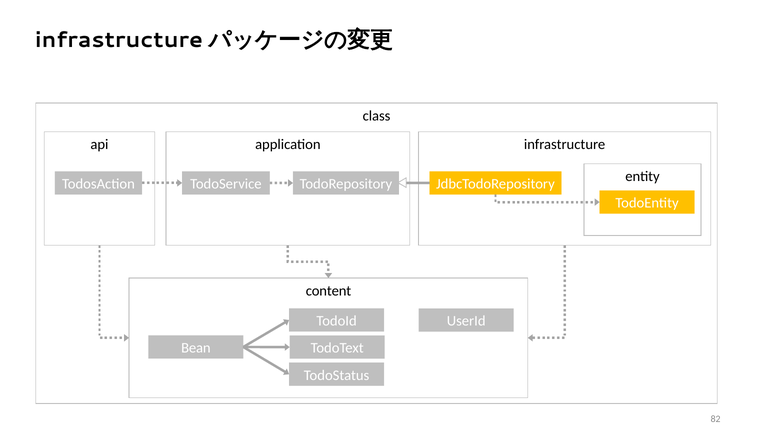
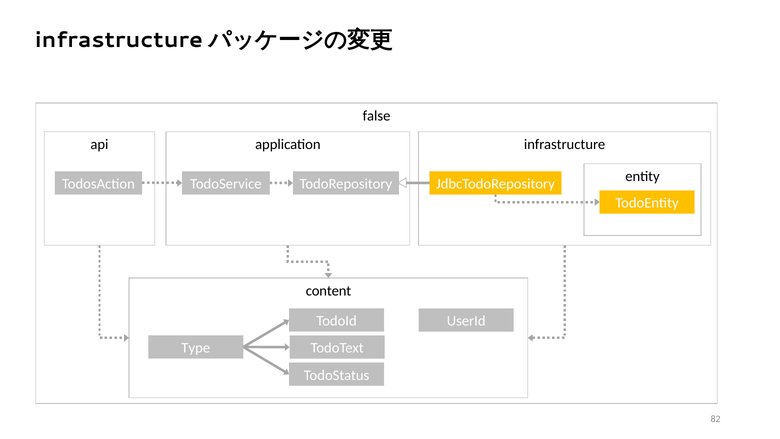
class: class -> false
Bean: Bean -> Type
